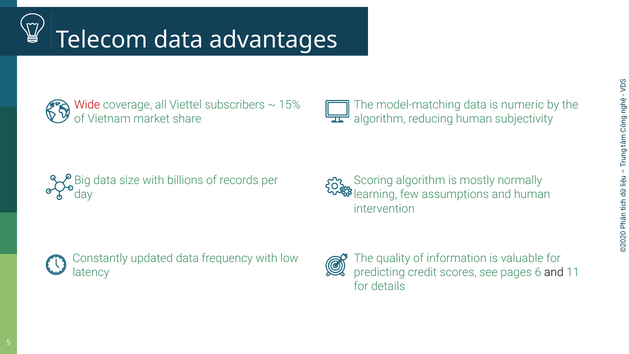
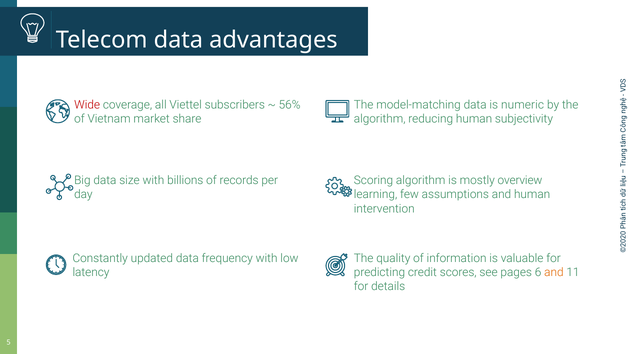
15%: 15% -> 56%
normally: normally -> overview
and at (554, 272) colour: black -> orange
